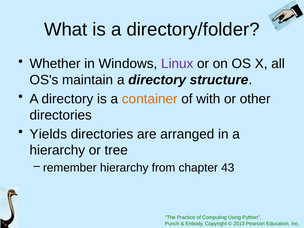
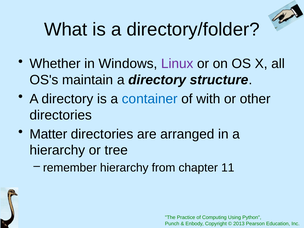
container colour: orange -> blue
Yields: Yields -> Matter
43: 43 -> 11
